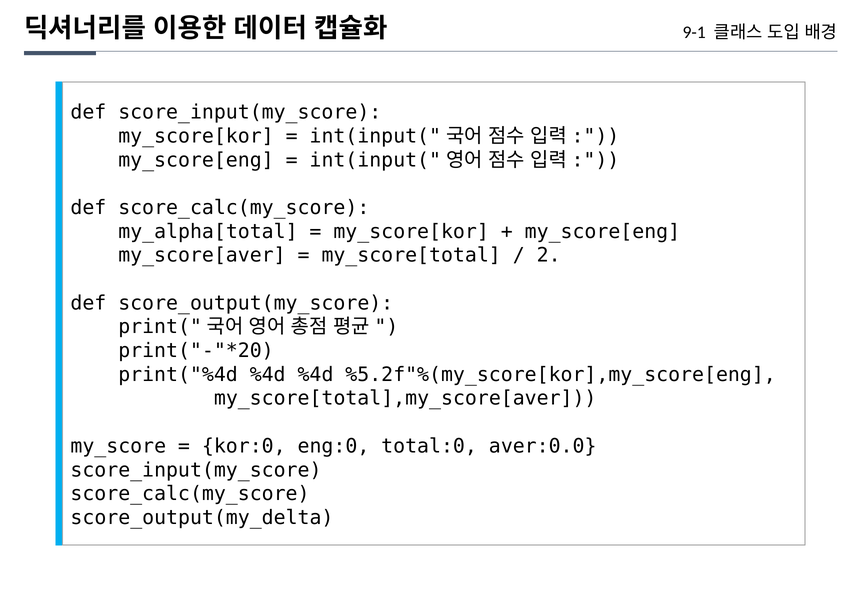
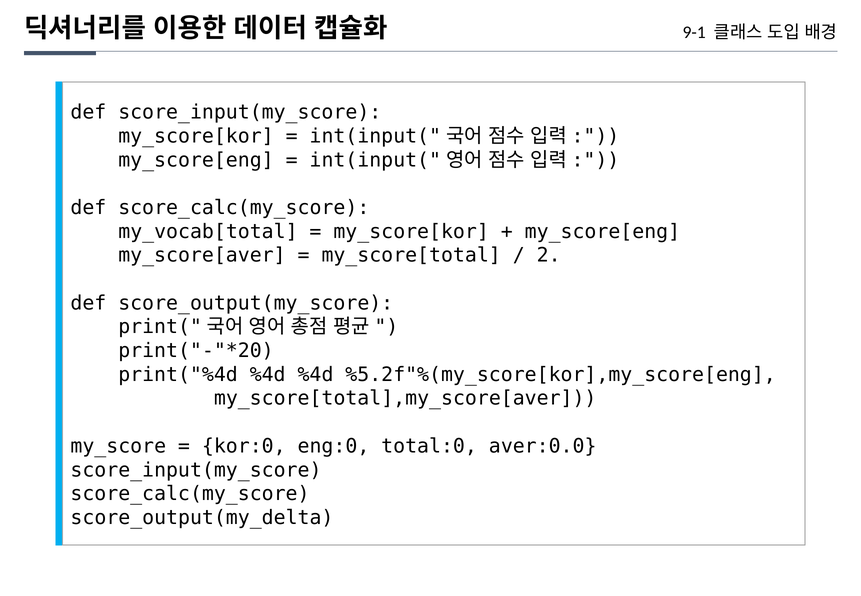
my_alpha[total: my_alpha[total -> my_vocab[total
